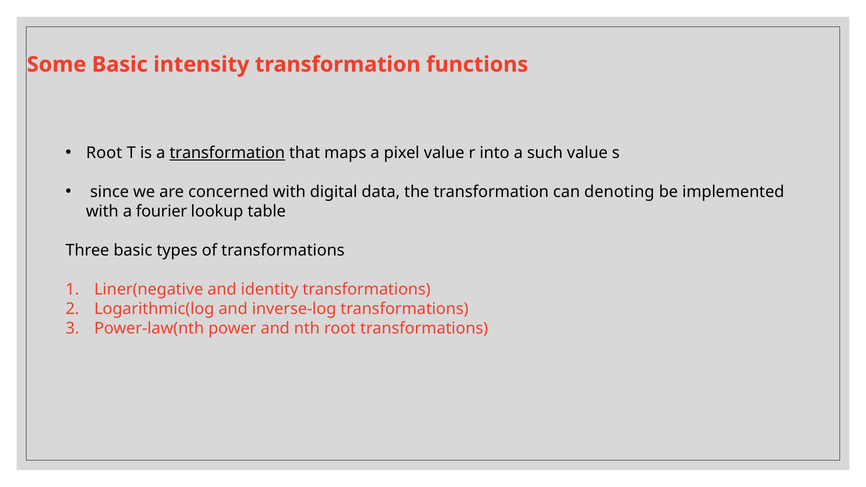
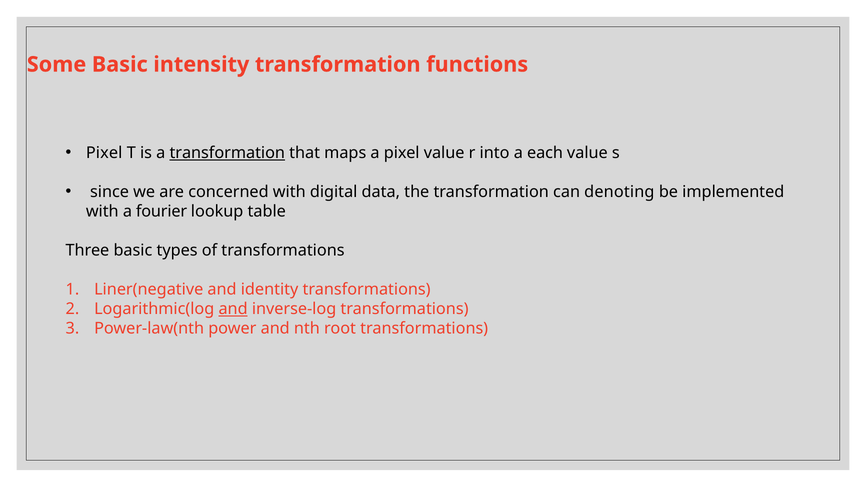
Root at (104, 153): Root -> Pixel
such: such -> each
and at (233, 309) underline: none -> present
